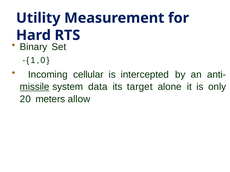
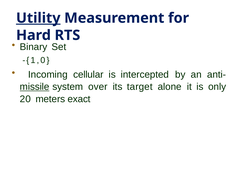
Utility underline: none -> present
data: data -> over
allow: allow -> exact
